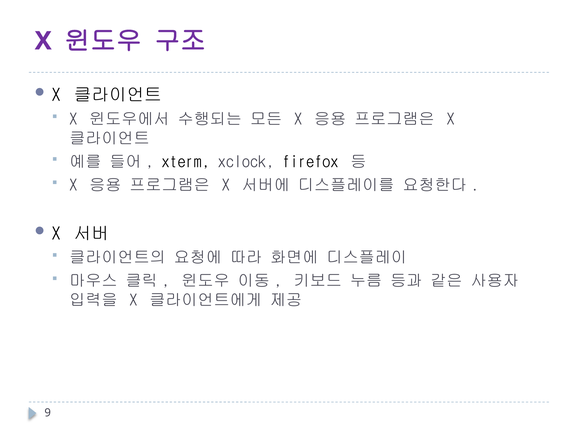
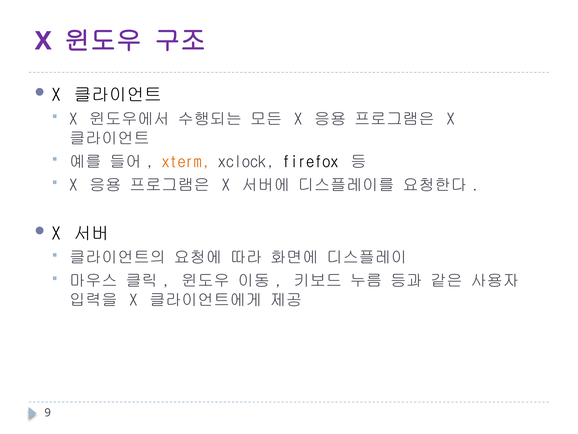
xterm colour: black -> orange
